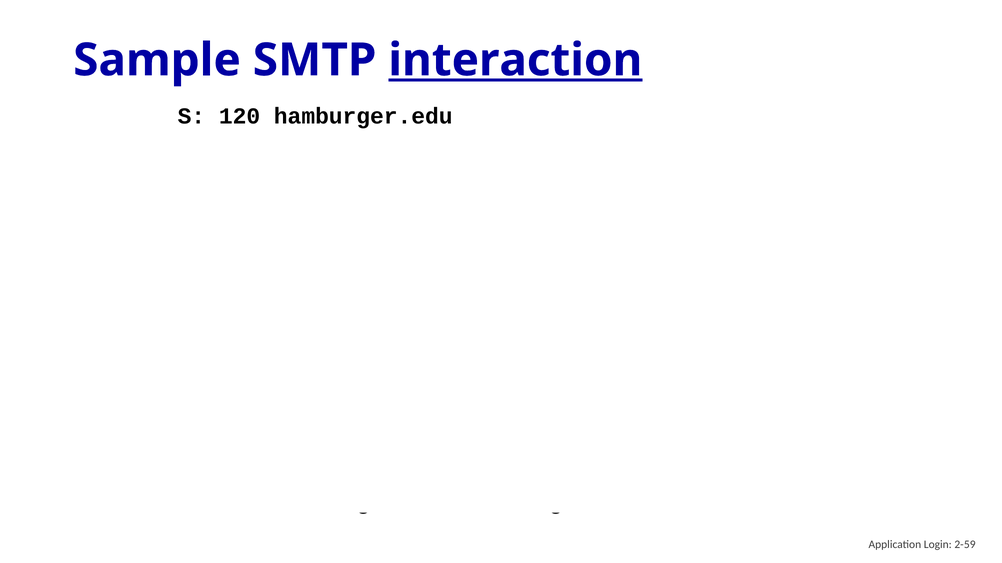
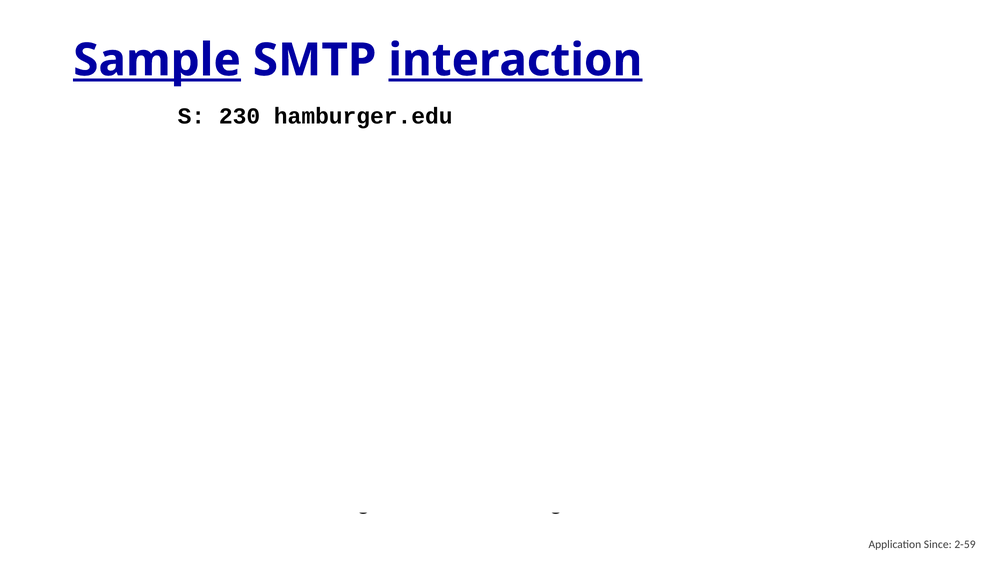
Sample underline: none -> present
120: 120 -> 230
Login: Login -> Since
